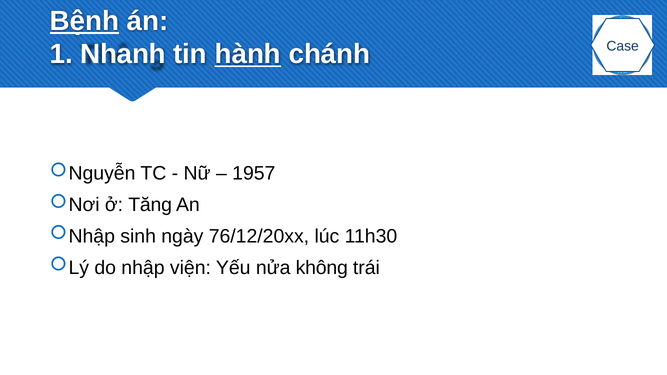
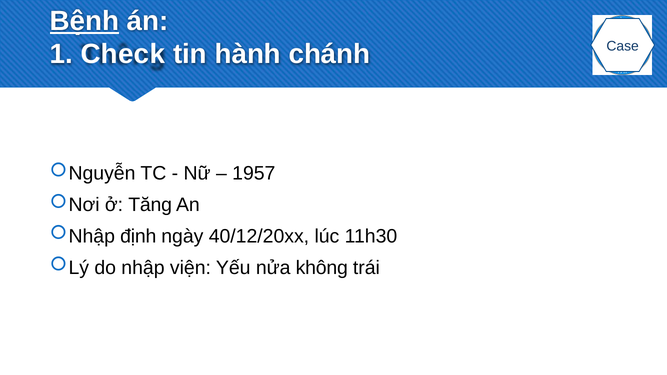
Nhanh: Nhanh -> Check
hành underline: present -> none
sinh: sinh -> định
76/12/20xx: 76/12/20xx -> 40/12/20xx
